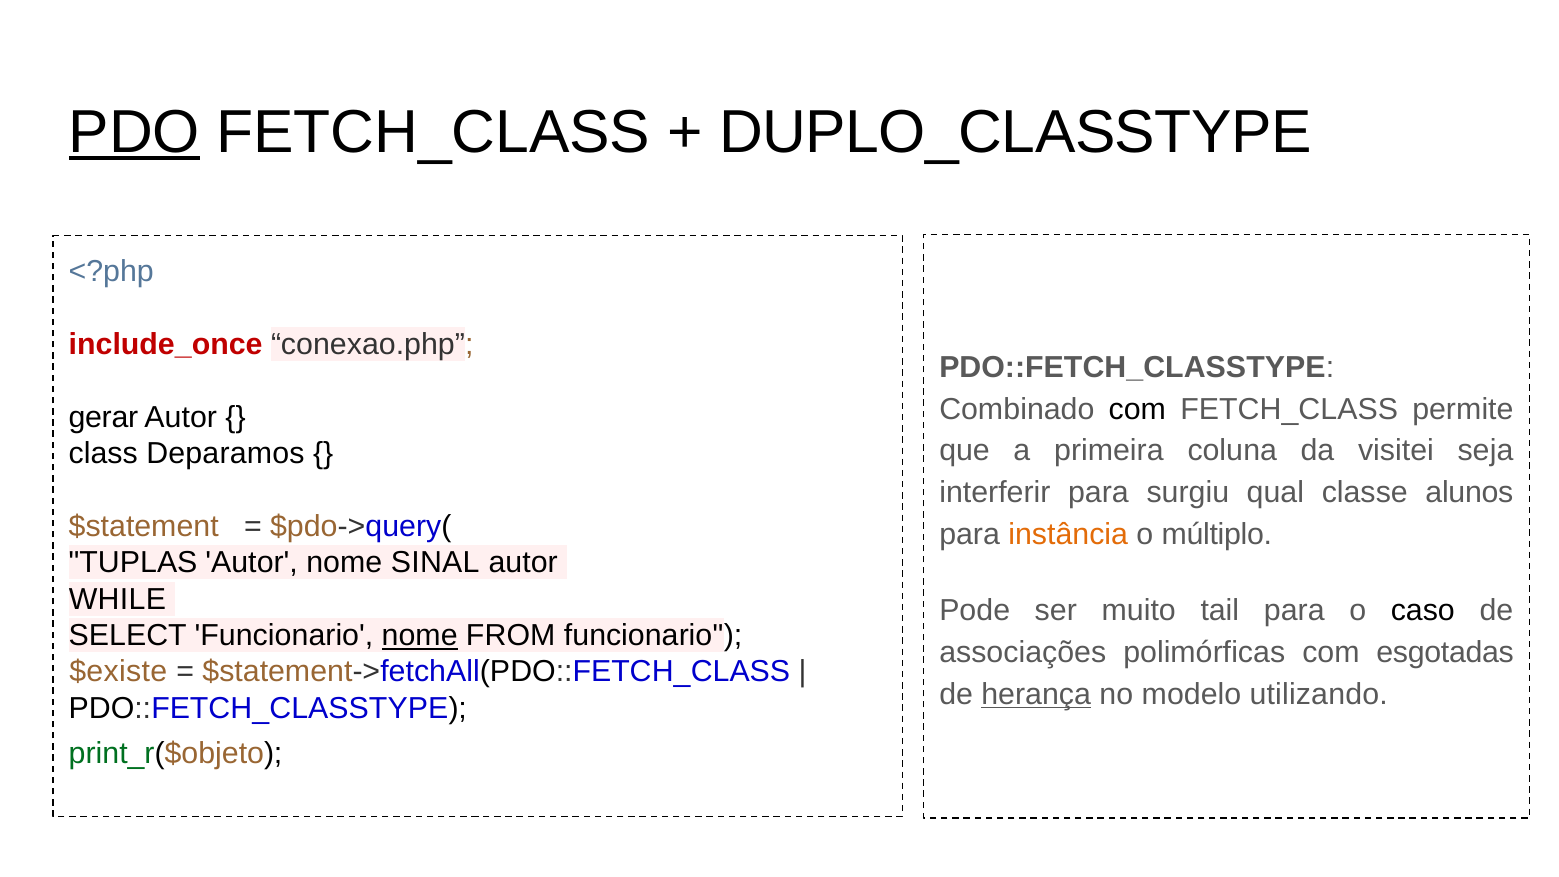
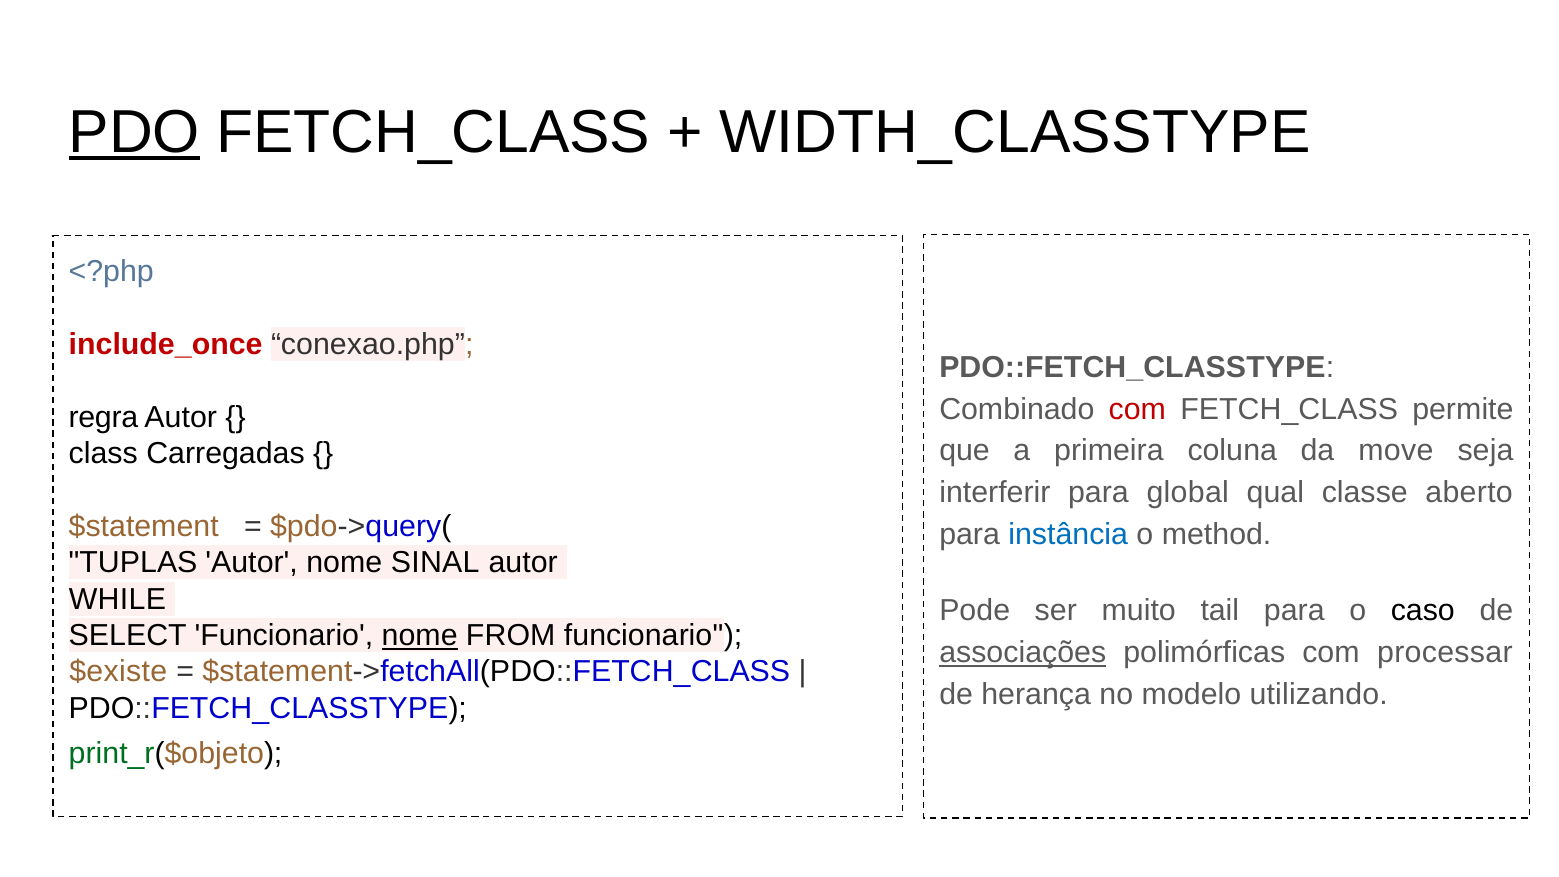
DUPLO_CLASSTYPE: DUPLO_CLASSTYPE -> WIDTH_CLASSTYPE
com at (1137, 409) colour: black -> red
gerar: gerar -> regra
visitei: visitei -> move
Deparamos: Deparamos -> Carregadas
surgiu: surgiu -> global
alunos: alunos -> aberto
instância colour: orange -> blue
múltiplo: múltiplo -> method
associações underline: none -> present
esgotadas: esgotadas -> processar
herança underline: present -> none
